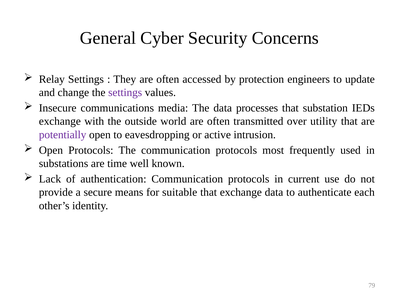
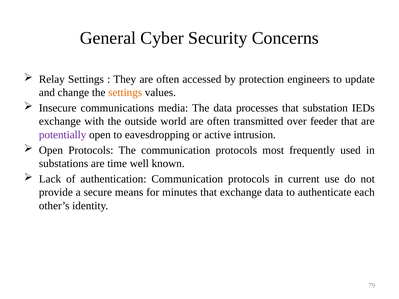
settings at (125, 93) colour: purple -> orange
utility: utility -> feeder
suitable: suitable -> minutes
